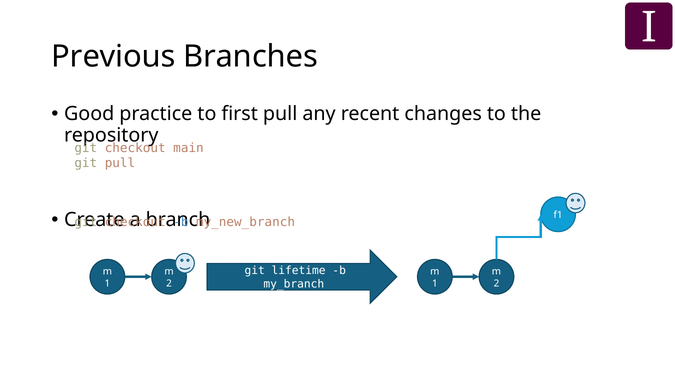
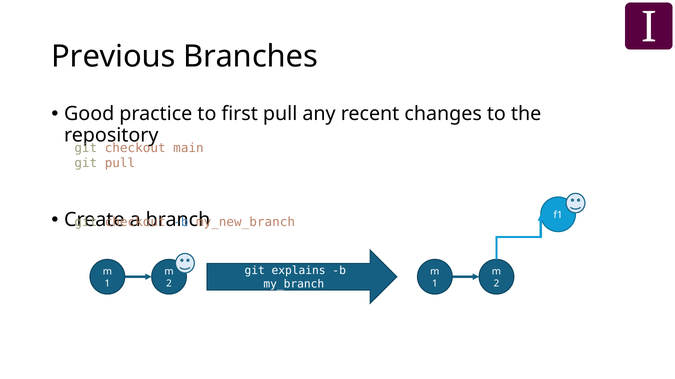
lifetime: lifetime -> explains
